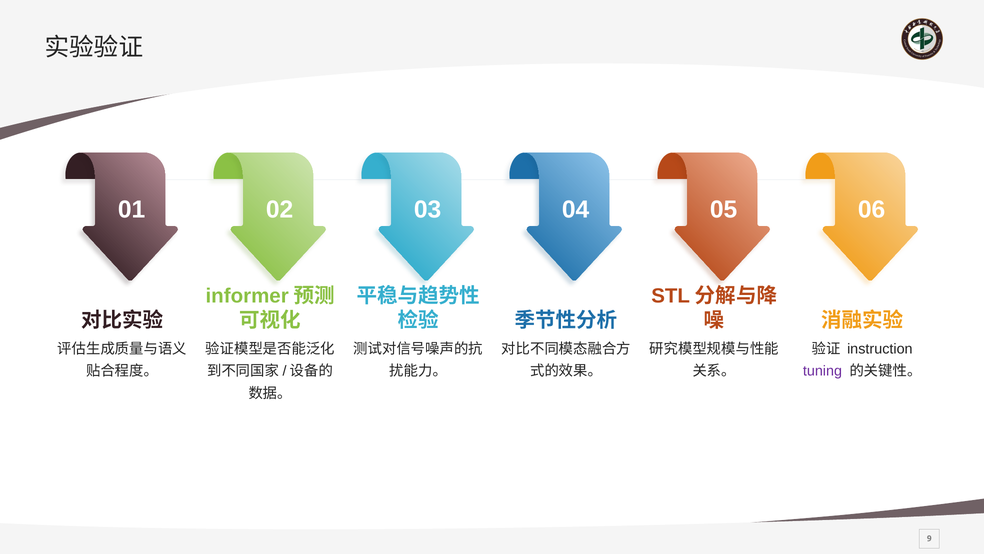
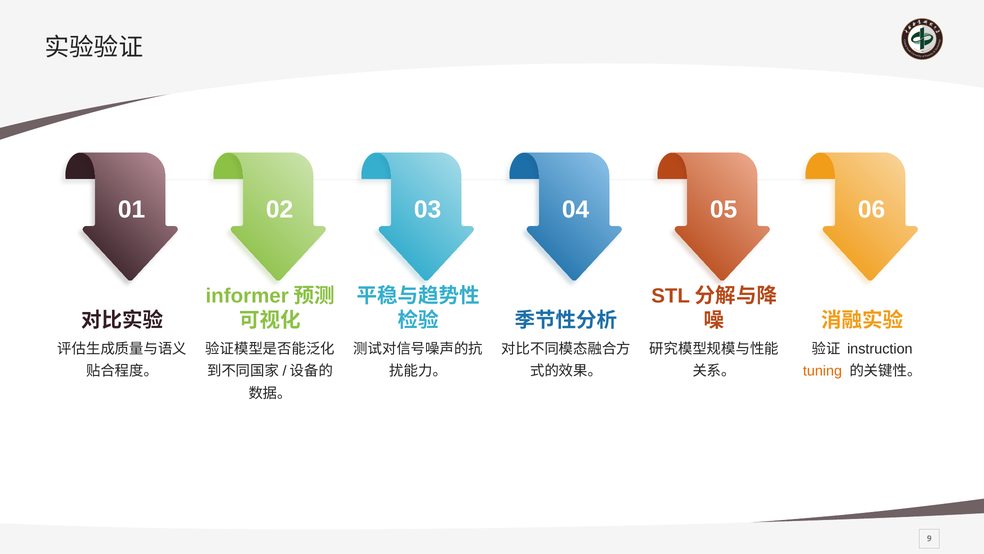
tuning colour: purple -> orange
